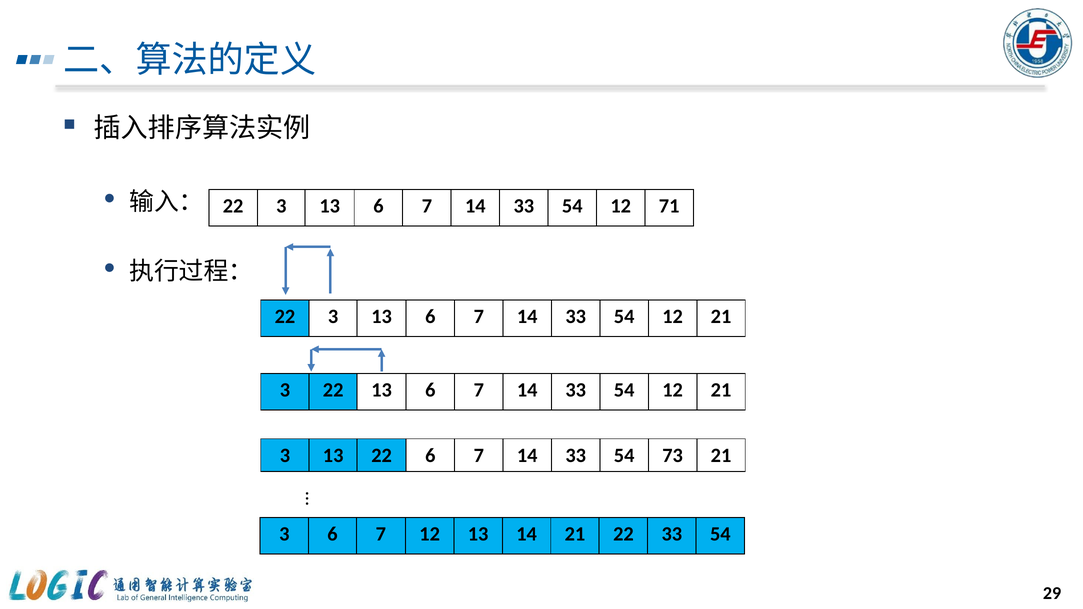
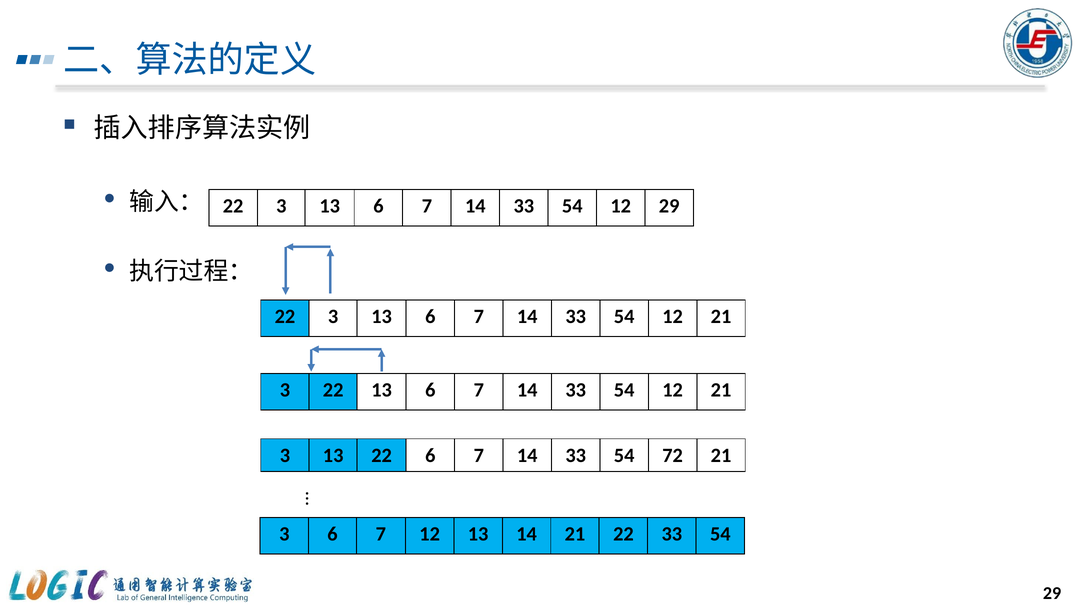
12 71: 71 -> 29
73: 73 -> 72
